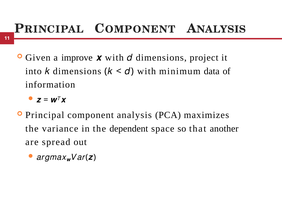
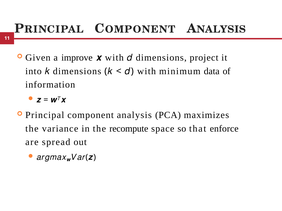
dependent: dependent -> recompute
another: another -> enforce
